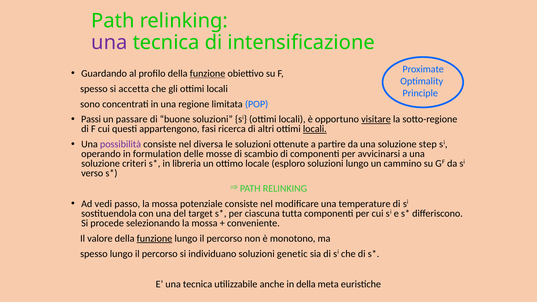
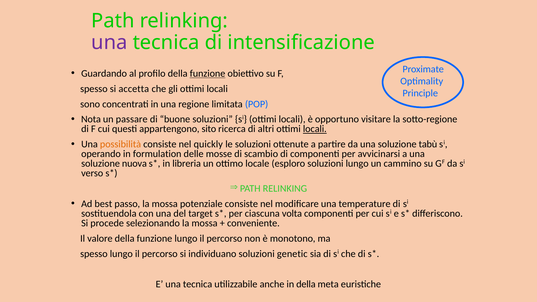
Passi: Passi -> Nota
visitare underline: present -> none
fasi: fasi -> sito
possibilità colour: purple -> orange
diversa: diversa -> quickly
step: step -> tabù
criteri: criteri -> nuova
vedi: vedi -> best
tutta: tutta -> volta
funzione at (154, 238) underline: present -> none
